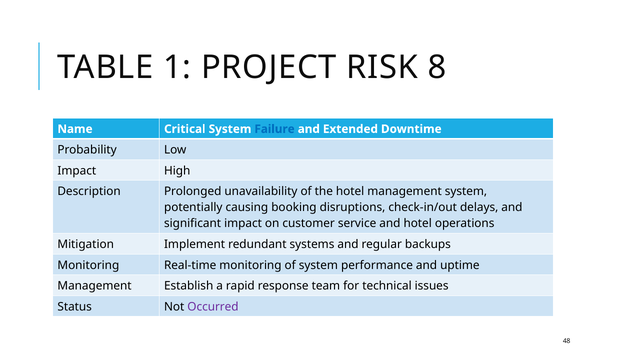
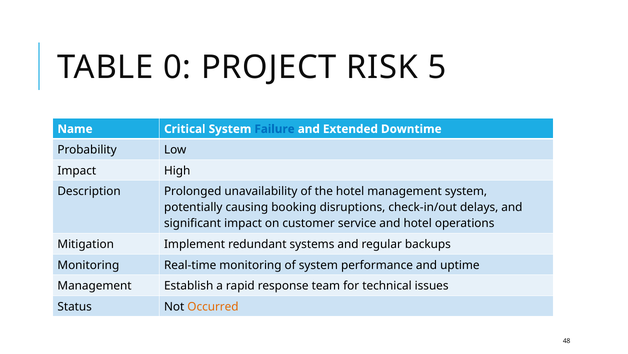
1: 1 -> 0
8: 8 -> 5
Occurred colour: purple -> orange
